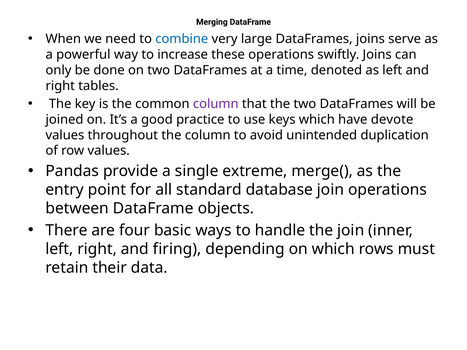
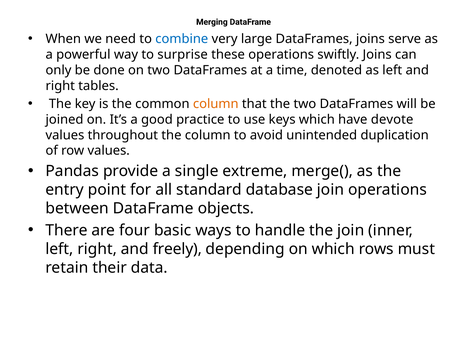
increase: increase -> surprise
column at (216, 104) colour: purple -> orange
firing: firing -> freely
